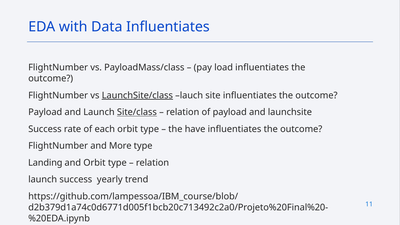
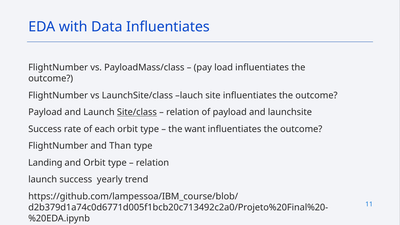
LaunchSite/class underline: present -> none
have: have -> want
More: More -> Than
